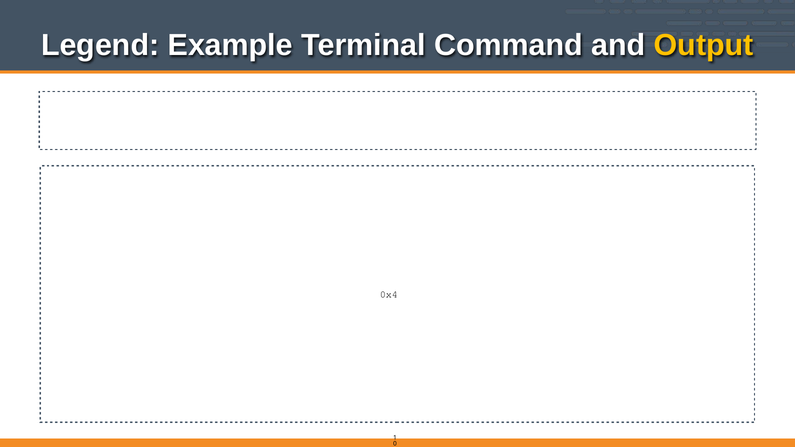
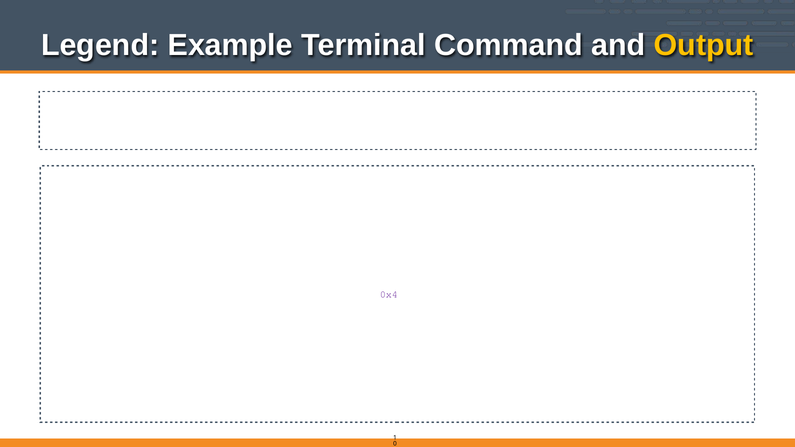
0x4 colour: black -> purple
